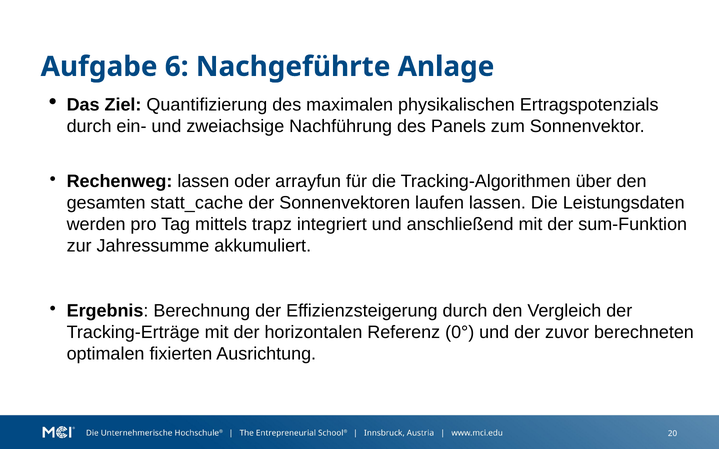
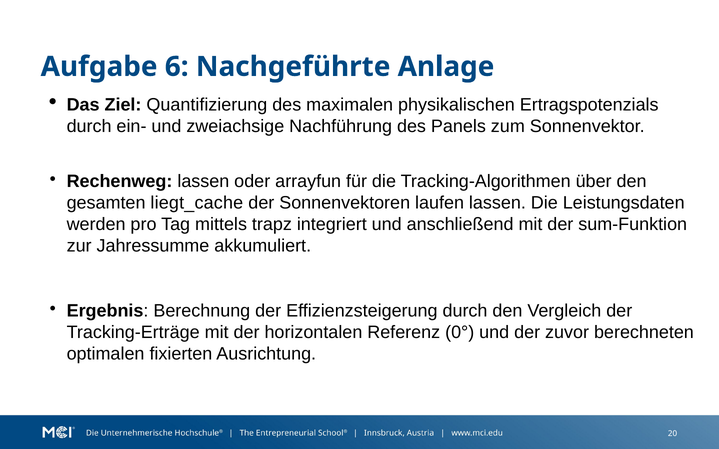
statt_cache: statt_cache -> liegt_cache
